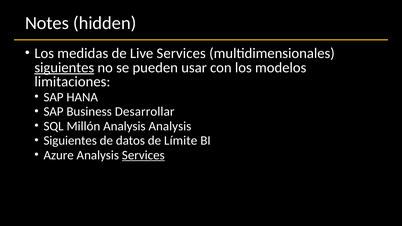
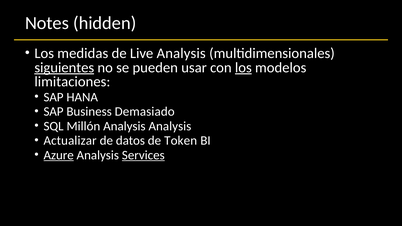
Live Services: Services -> Analysis
los at (243, 68) underline: none -> present
Desarrollar: Desarrollar -> Demasiado
Siguientes at (70, 141): Siguientes -> Actualizar
Límite: Límite -> Token
Azure underline: none -> present
